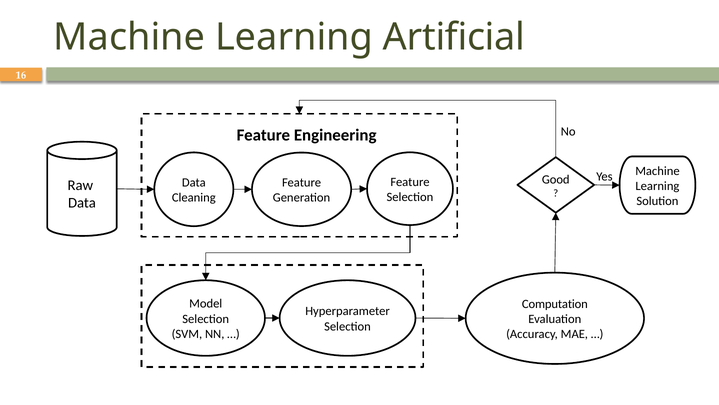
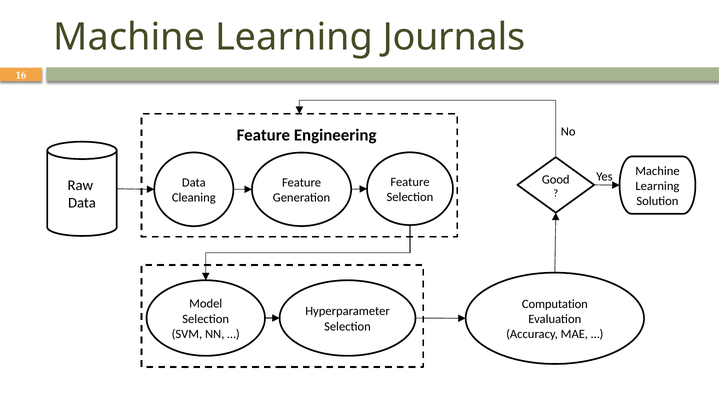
Artificial: Artificial -> Journals
